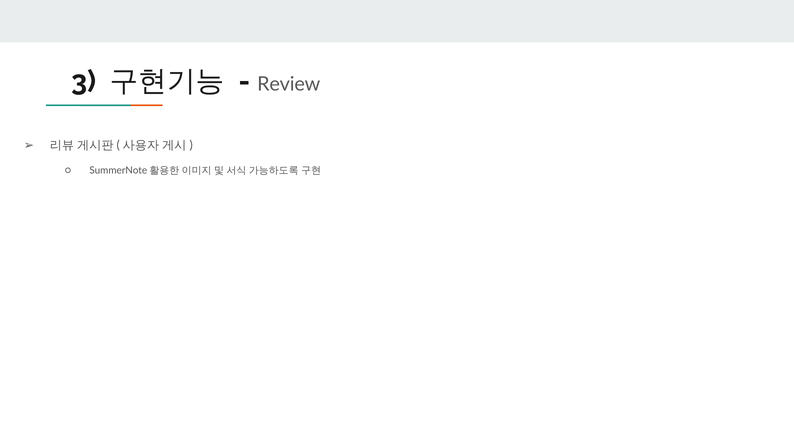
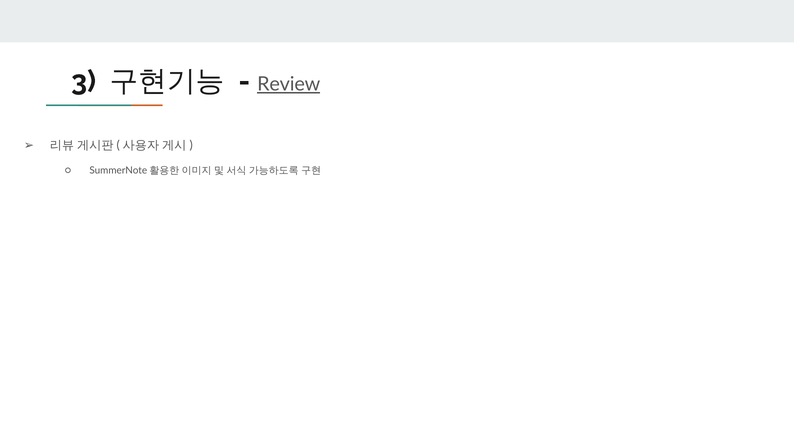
Review underline: none -> present
